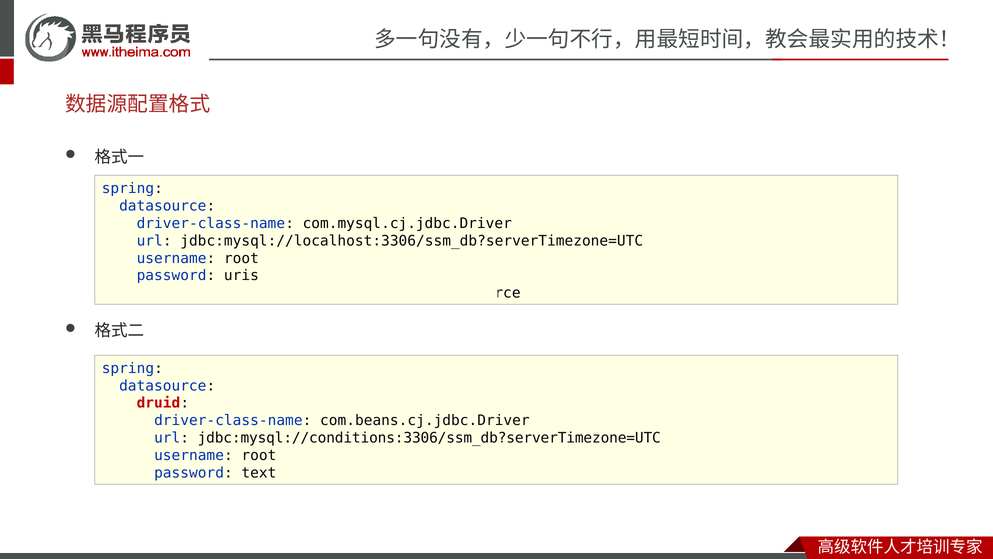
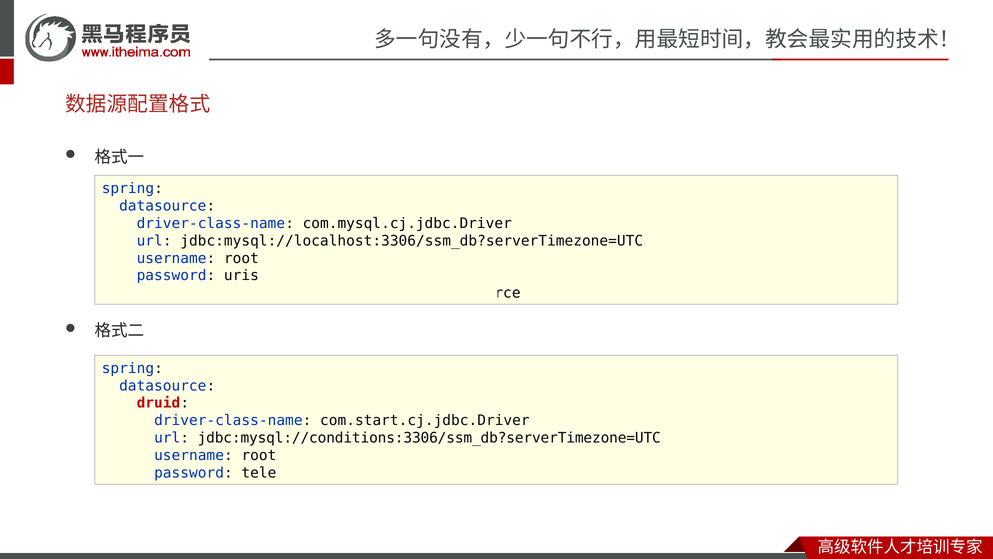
com.beans.cj.jdbc.Driver: com.beans.cj.jdbc.Driver -> com.start.cj.jdbc.Driver
text: text -> tele
